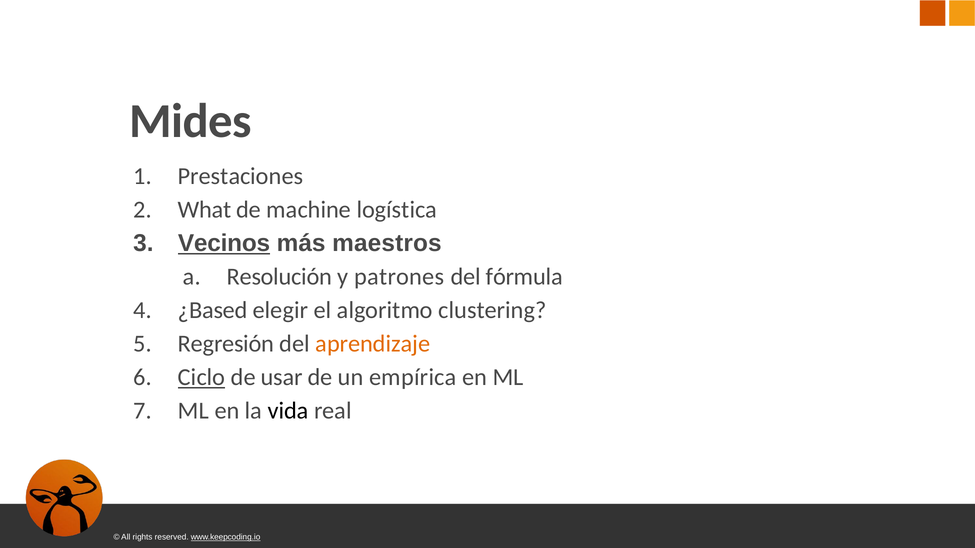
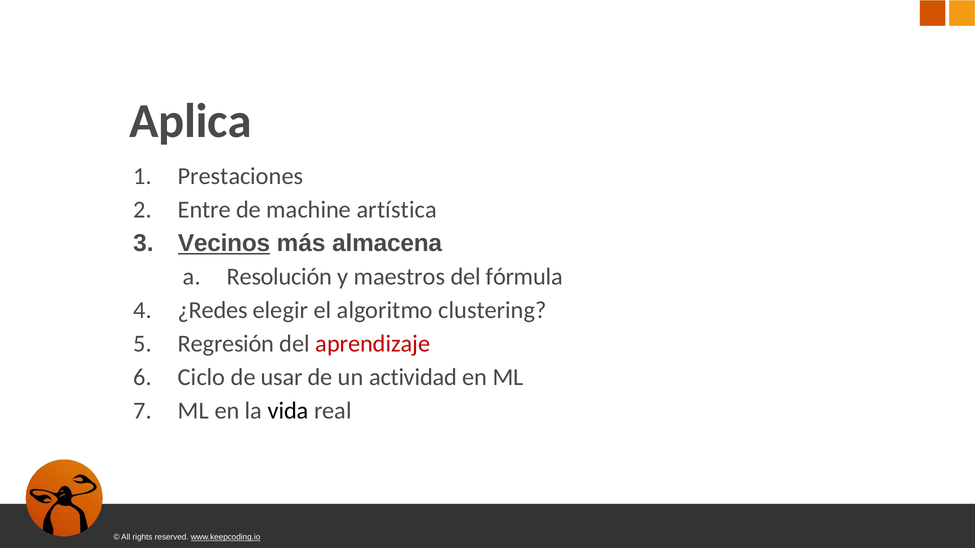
Mides: Mides -> Aplica
What: What -> Entre
logística: logística -> artística
maestros: maestros -> almacena
patrones: patrones -> maestros
¿Based: ¿Based -> ¿Redes
aprendizaje colour: orange -> red
Ciclo underline: present -> none
empírica: empírica -> actividad
